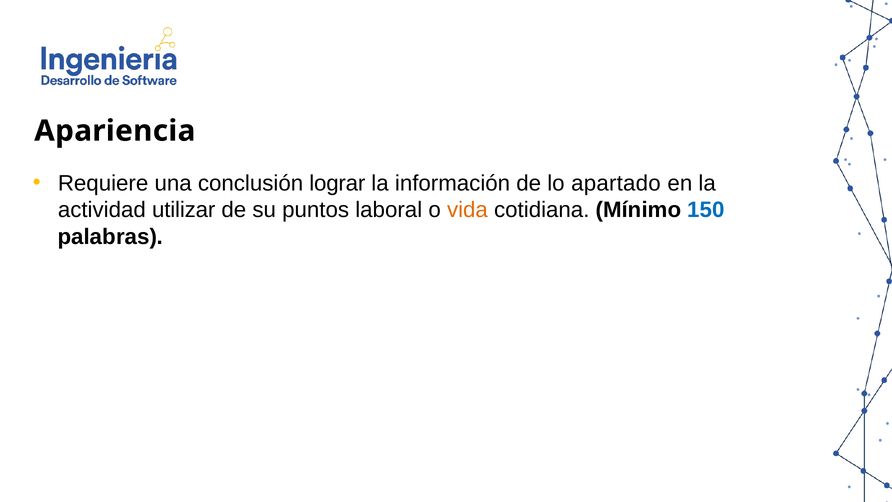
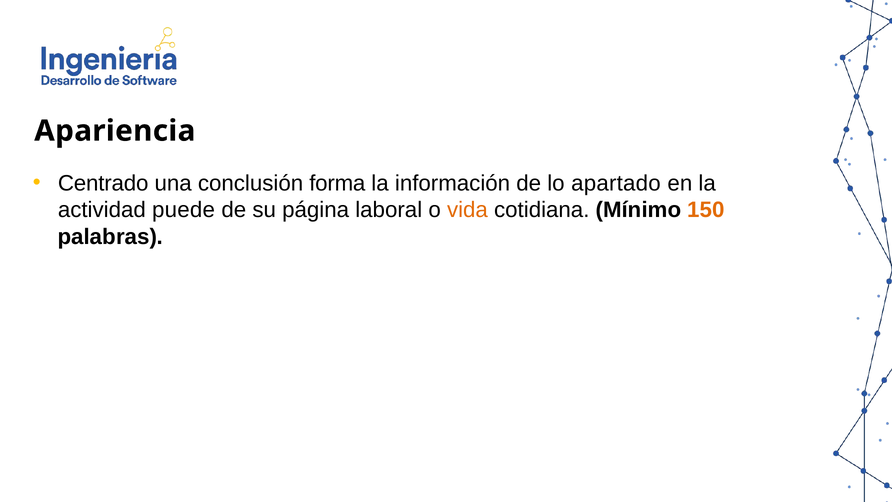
Requiere: Requiere -> Centrado
lograr: lograr -> forma
utilizar: utilizar -> puede
puntos: puntos -> página
150 colour: blue -> orange
